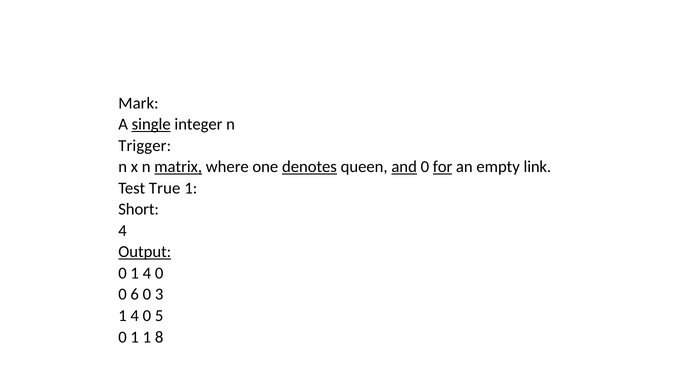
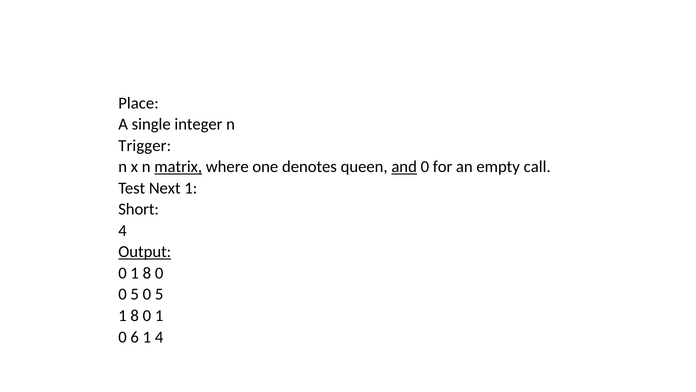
Mark: Mark -> Place
single underline: present -> none
denotes underline: present -> none
for underline: present -> none
link: link -> call
True: True -> Next
0 1 4: 4 -> 8
6 at (135, 294): 6 -> 5
3 at (159, 294): 3 -> 5
4 at (135, 315): 4 -> 8
5 at (159, 315): 5 -> 1
1 at (135, 337): 1 -> 6
1 8: 8 -> 4
